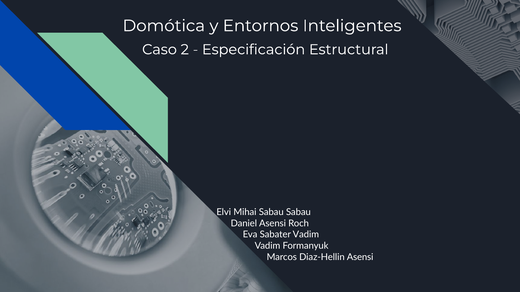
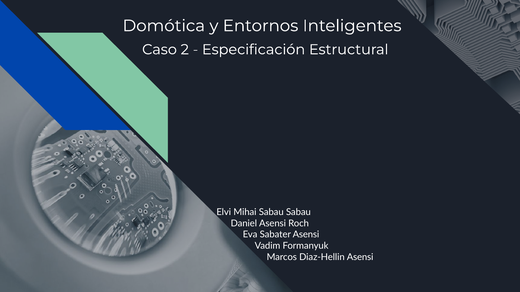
Sabater Vadim: Vadim -> Asensi
